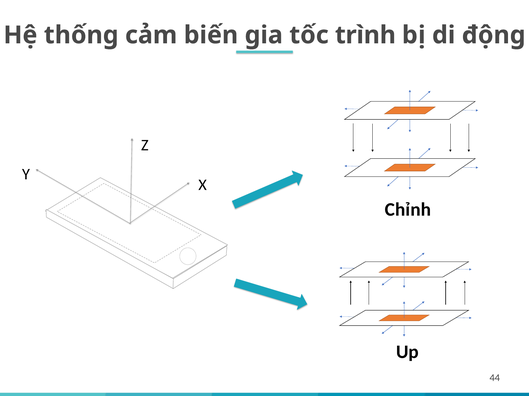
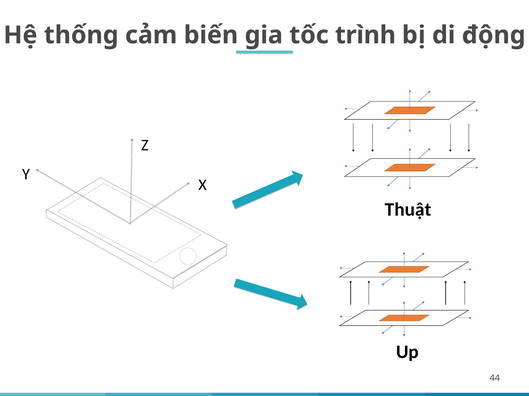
Chỉnh: Chỉnh -> Thuật
